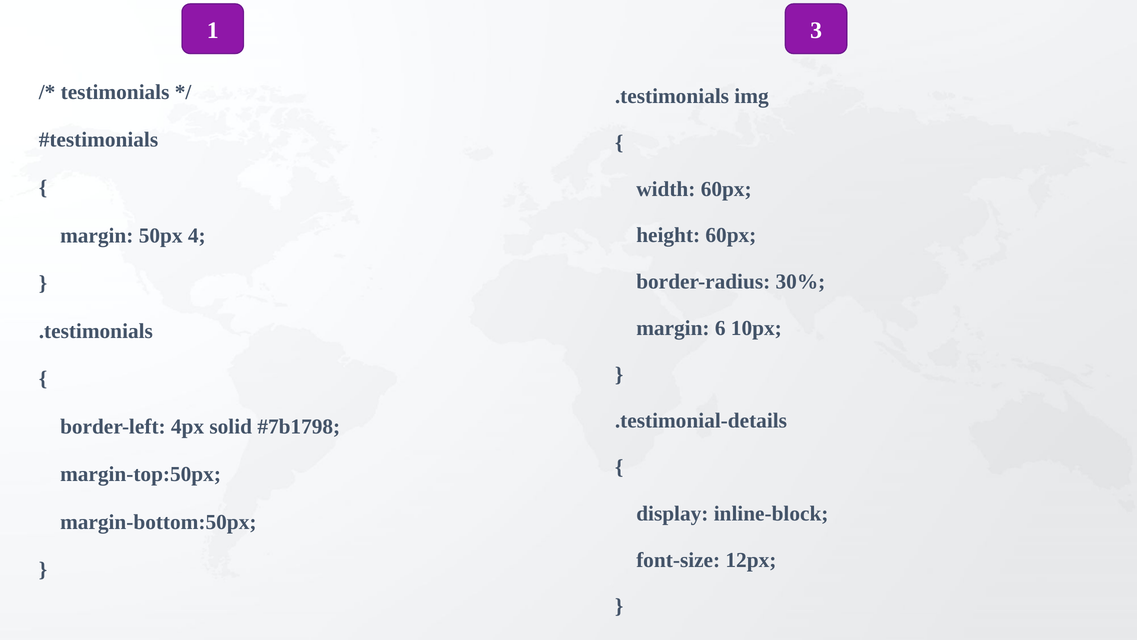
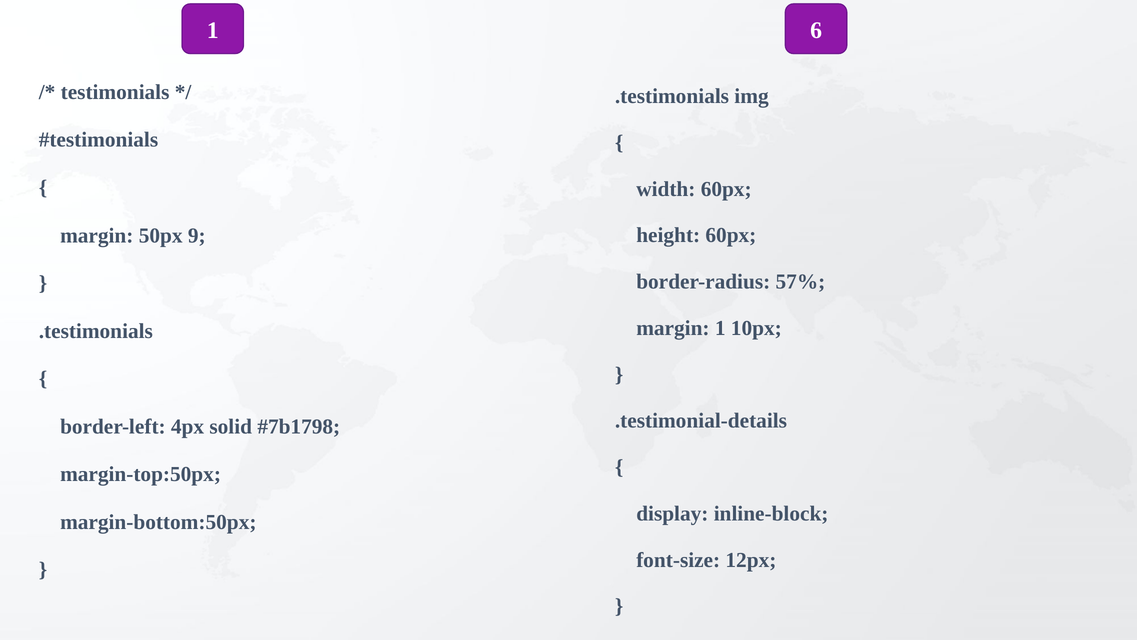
3: 3 -> 6
4: 4 -> 9
30%: 30% -> 57%
margin 6: 6 -> 1
